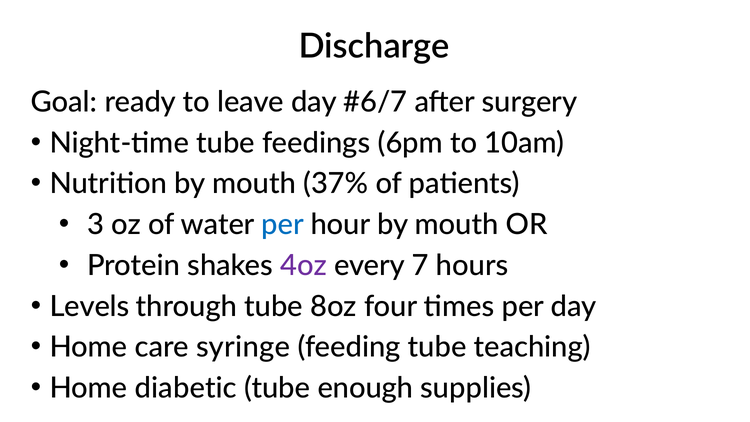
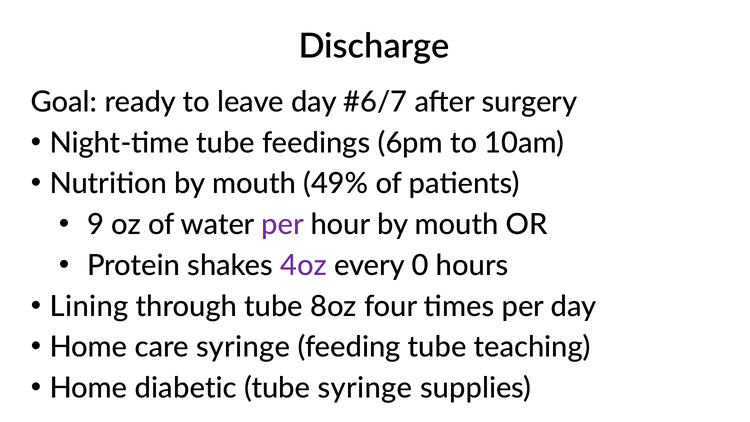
37%: 37% -> 49%
3: 3 -> 9
per at (283, 225) colour: blue -> purple
7: 7 -> 0
Levels: Levels -> Lining
tube enough: enough -> syringe
